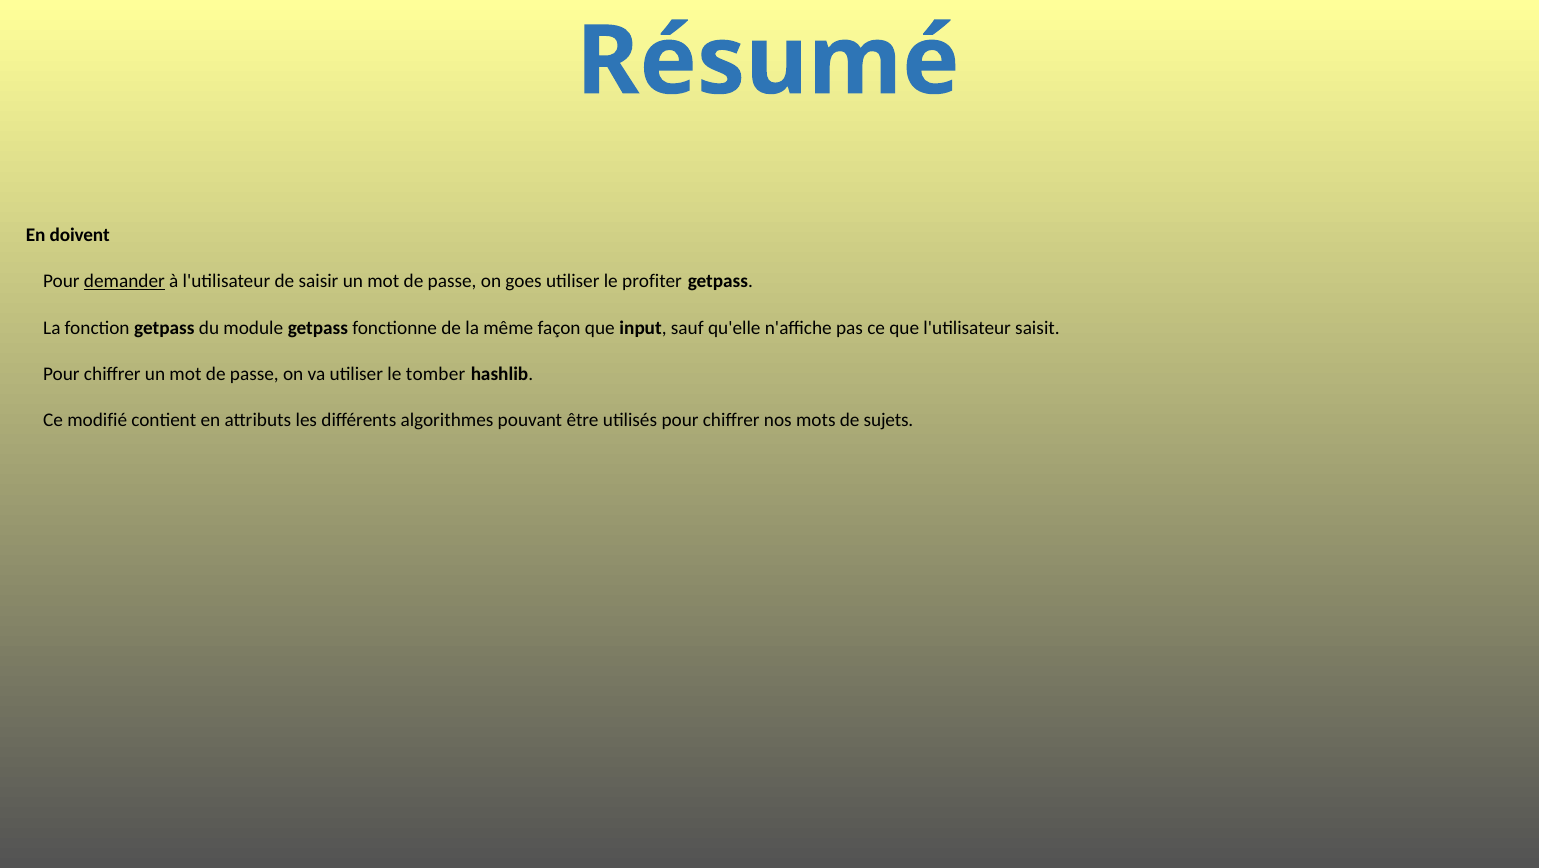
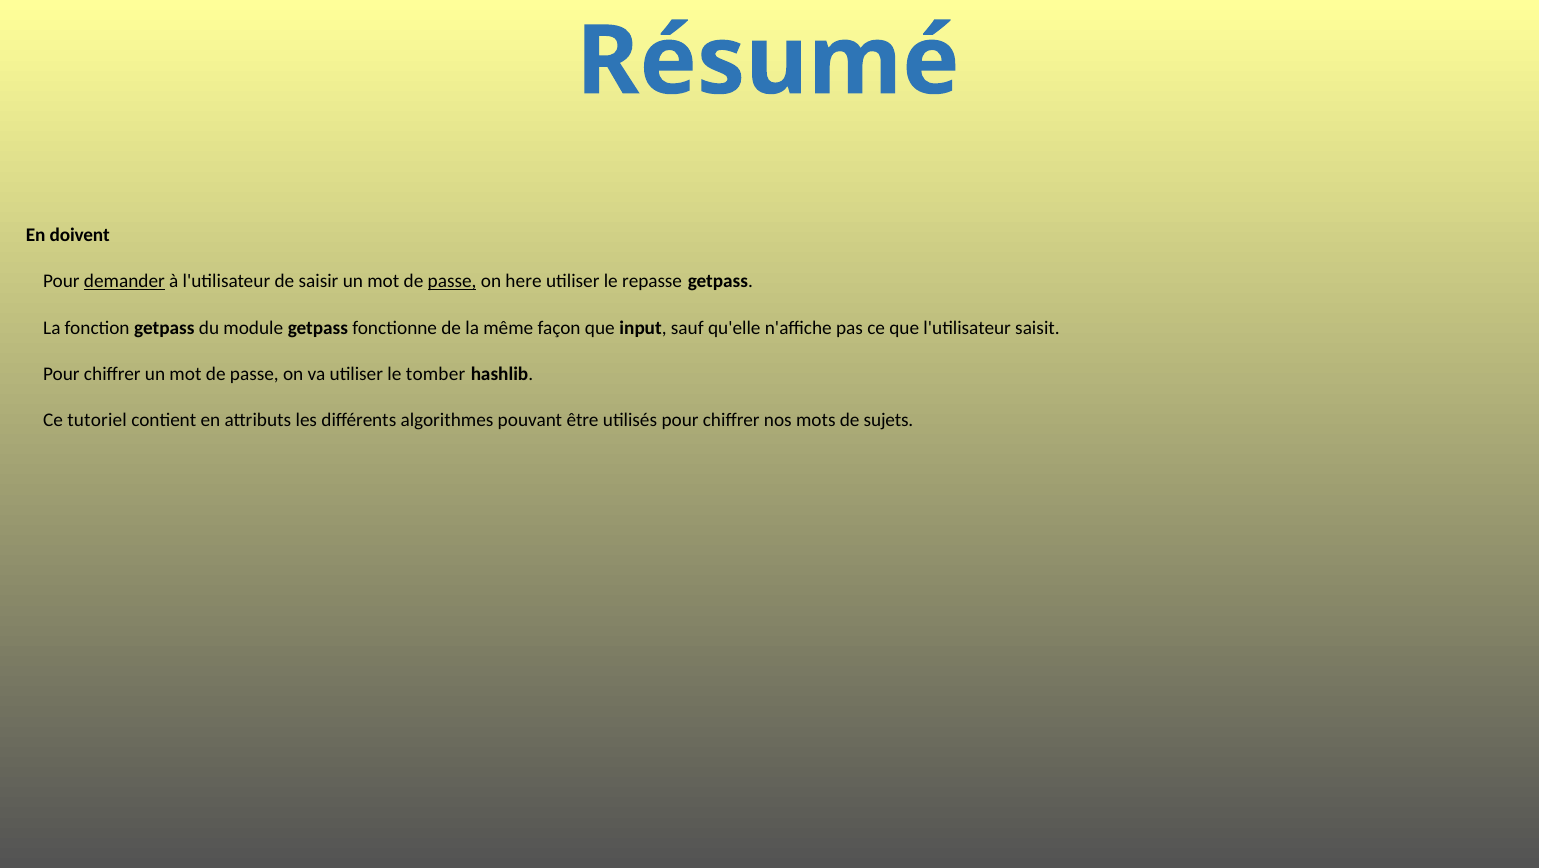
passe at (452, 281) underline: none -> present
goes: goes -> here
profiter: profiter -> repasse
modifié: modifié -> tutoriel
